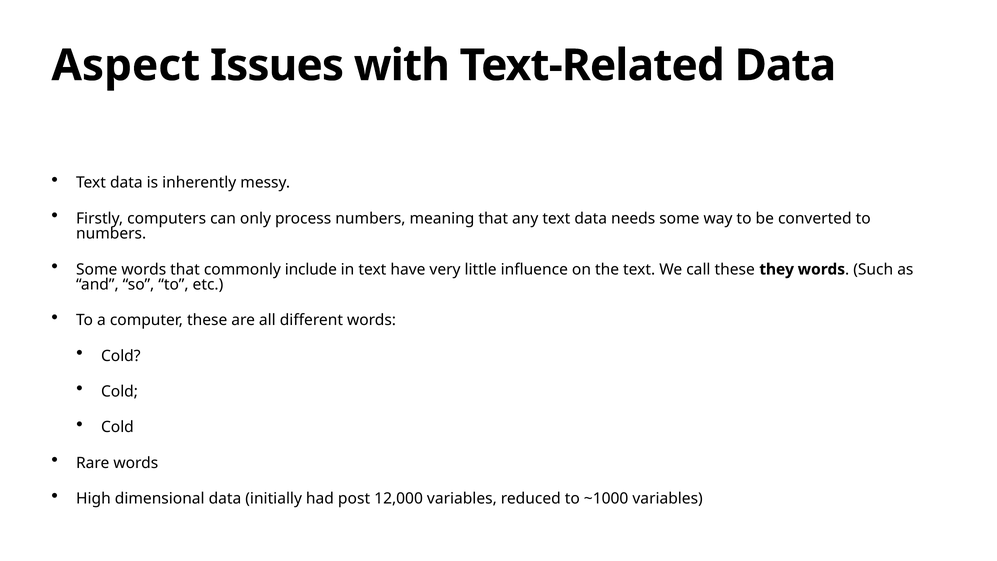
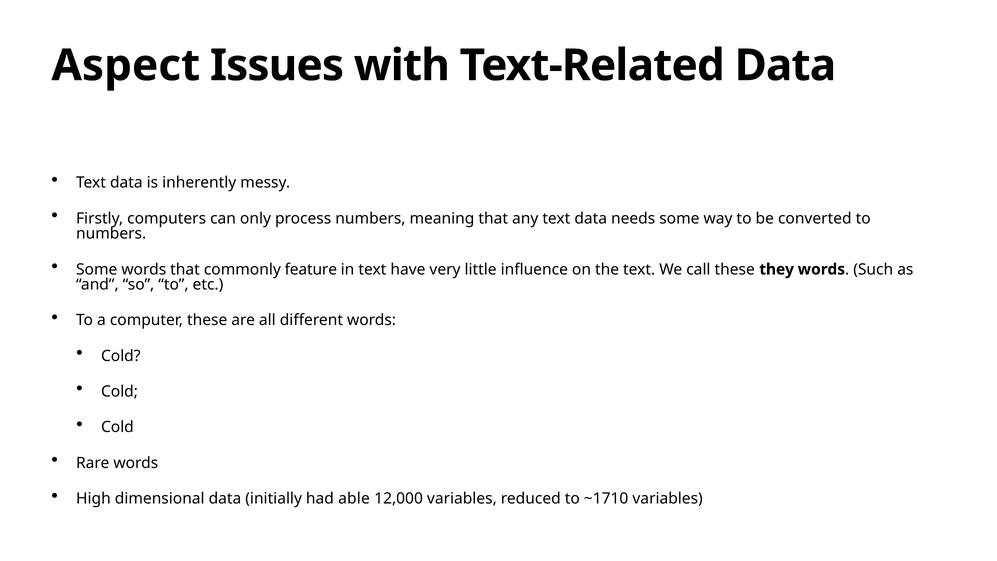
include: include -> feature
post: post -> able
~1000: ~1000 -> ~1710
